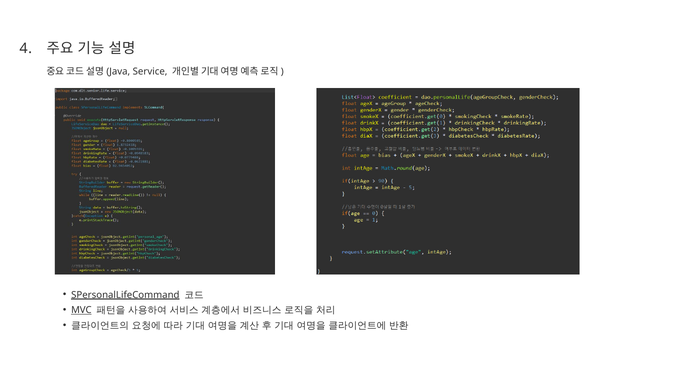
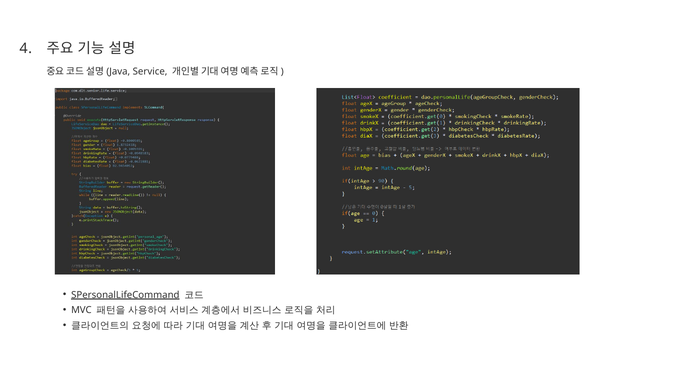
MVC underline: present -> none
